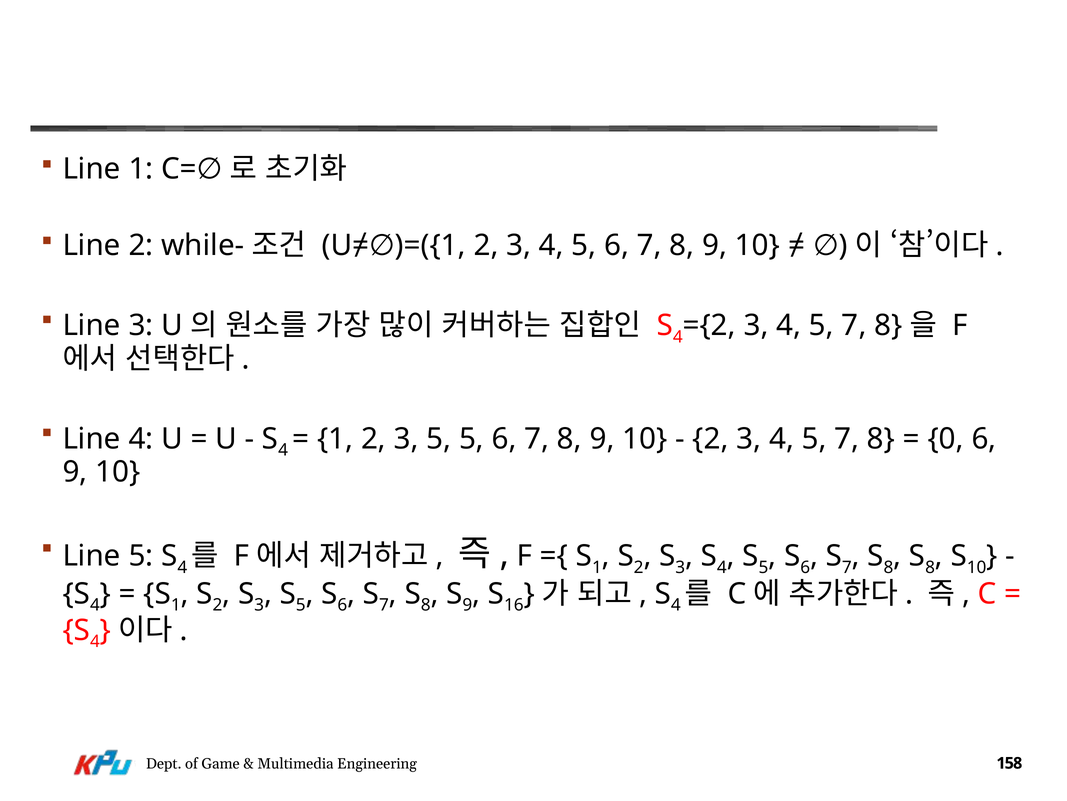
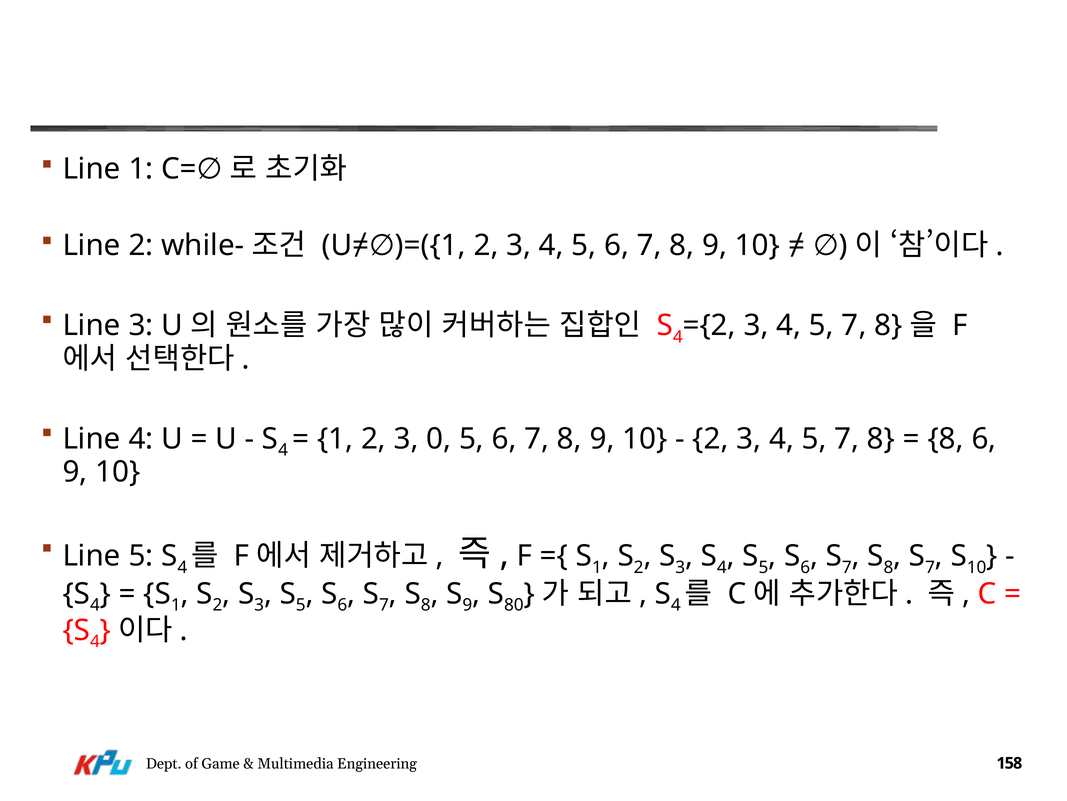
3 5: 5 -> 0
0 at (946, 438): 0 -> 8
8 at (930, 567): 8 -> 7
16: 16 -> 80
